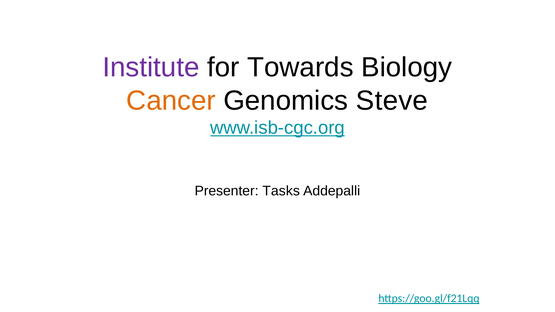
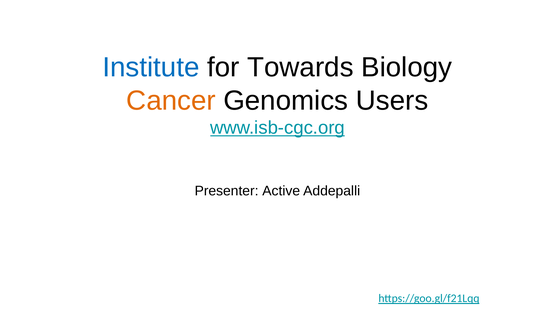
Institute colour: purple -> blue
Steve: Steve -> Users
Tasks: Tasks -> Active
